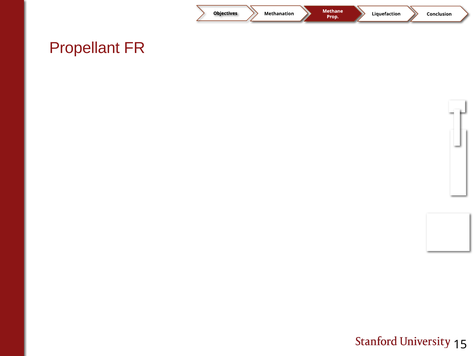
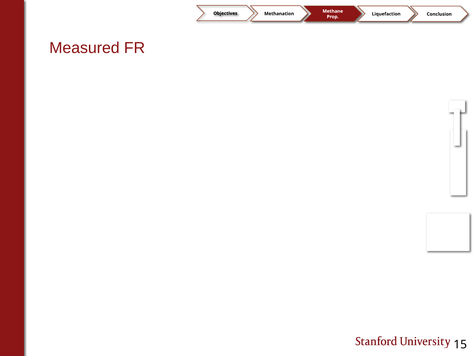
Propellant: Propellant -> Measured
